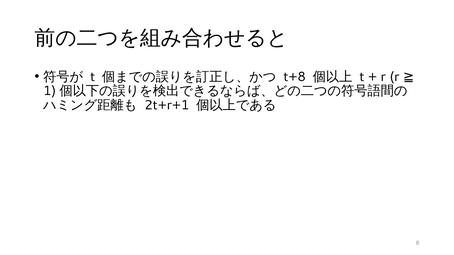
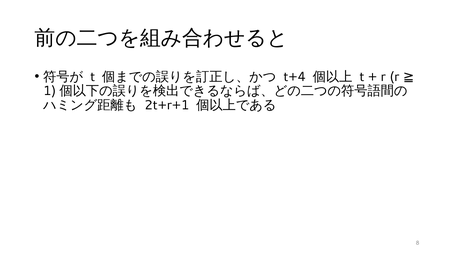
t+8: t+8 -> t+4
